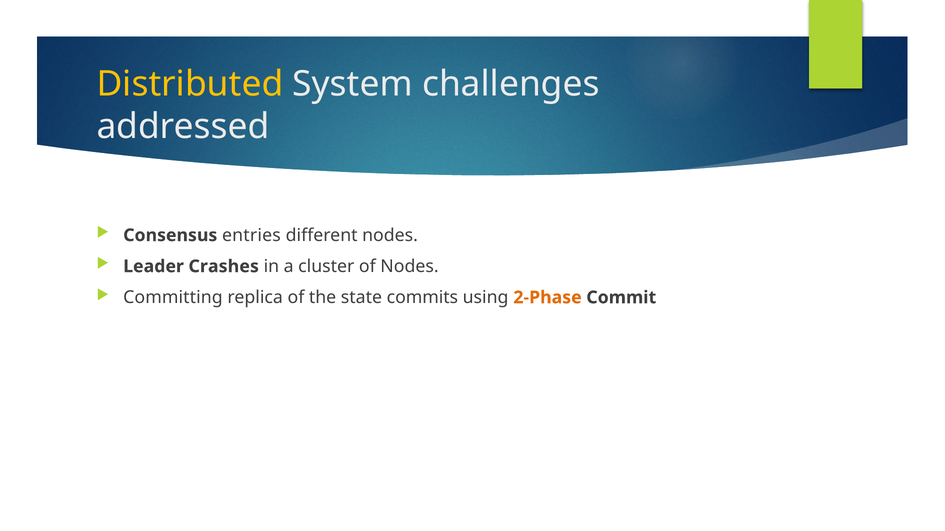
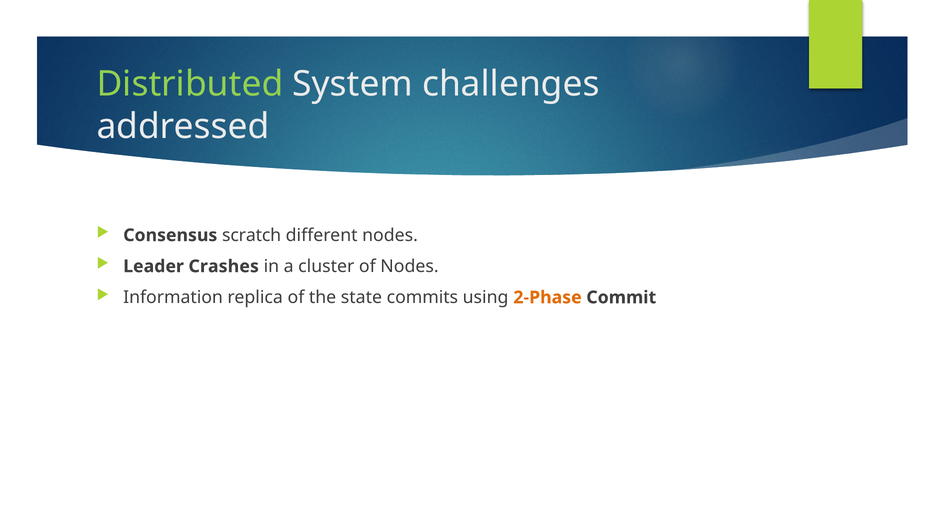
Distributed colour: yellow -> light green
entries: entries -> scratch
Committing: Committing -> Information
